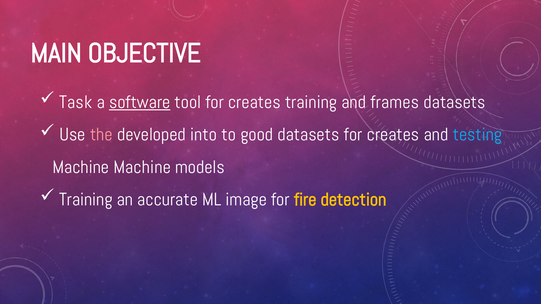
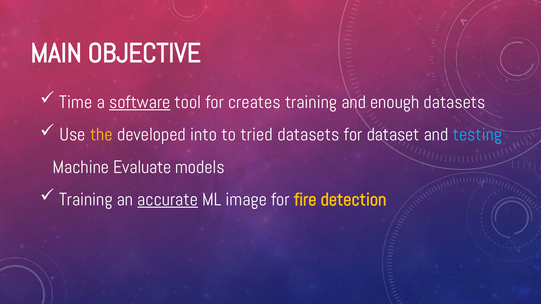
Task: Task -> Time
frames: frames -> enough
the colour: pink -> yellow
good: good -> tried
datasets for creates: creates -> dataset
Machine Machine: Machine -> Evaluate
accurate underline: none -> present
